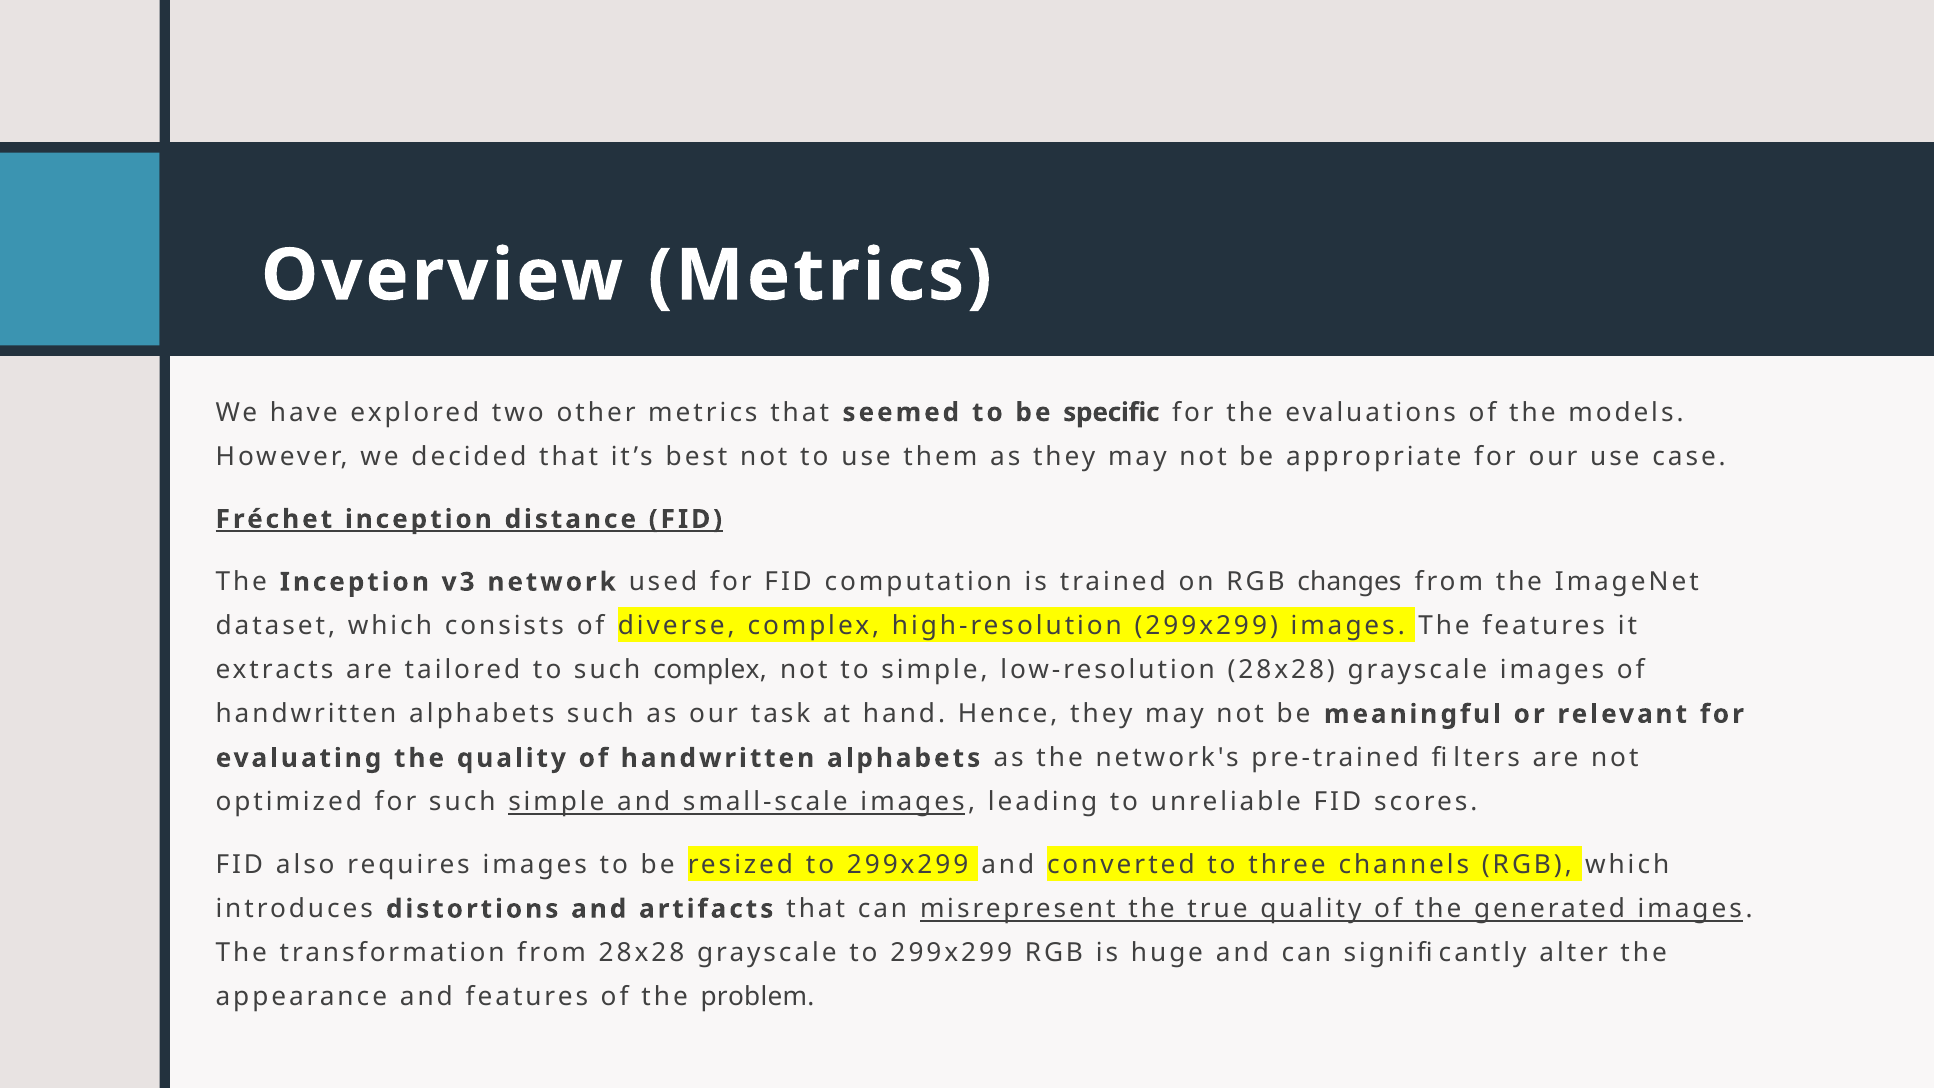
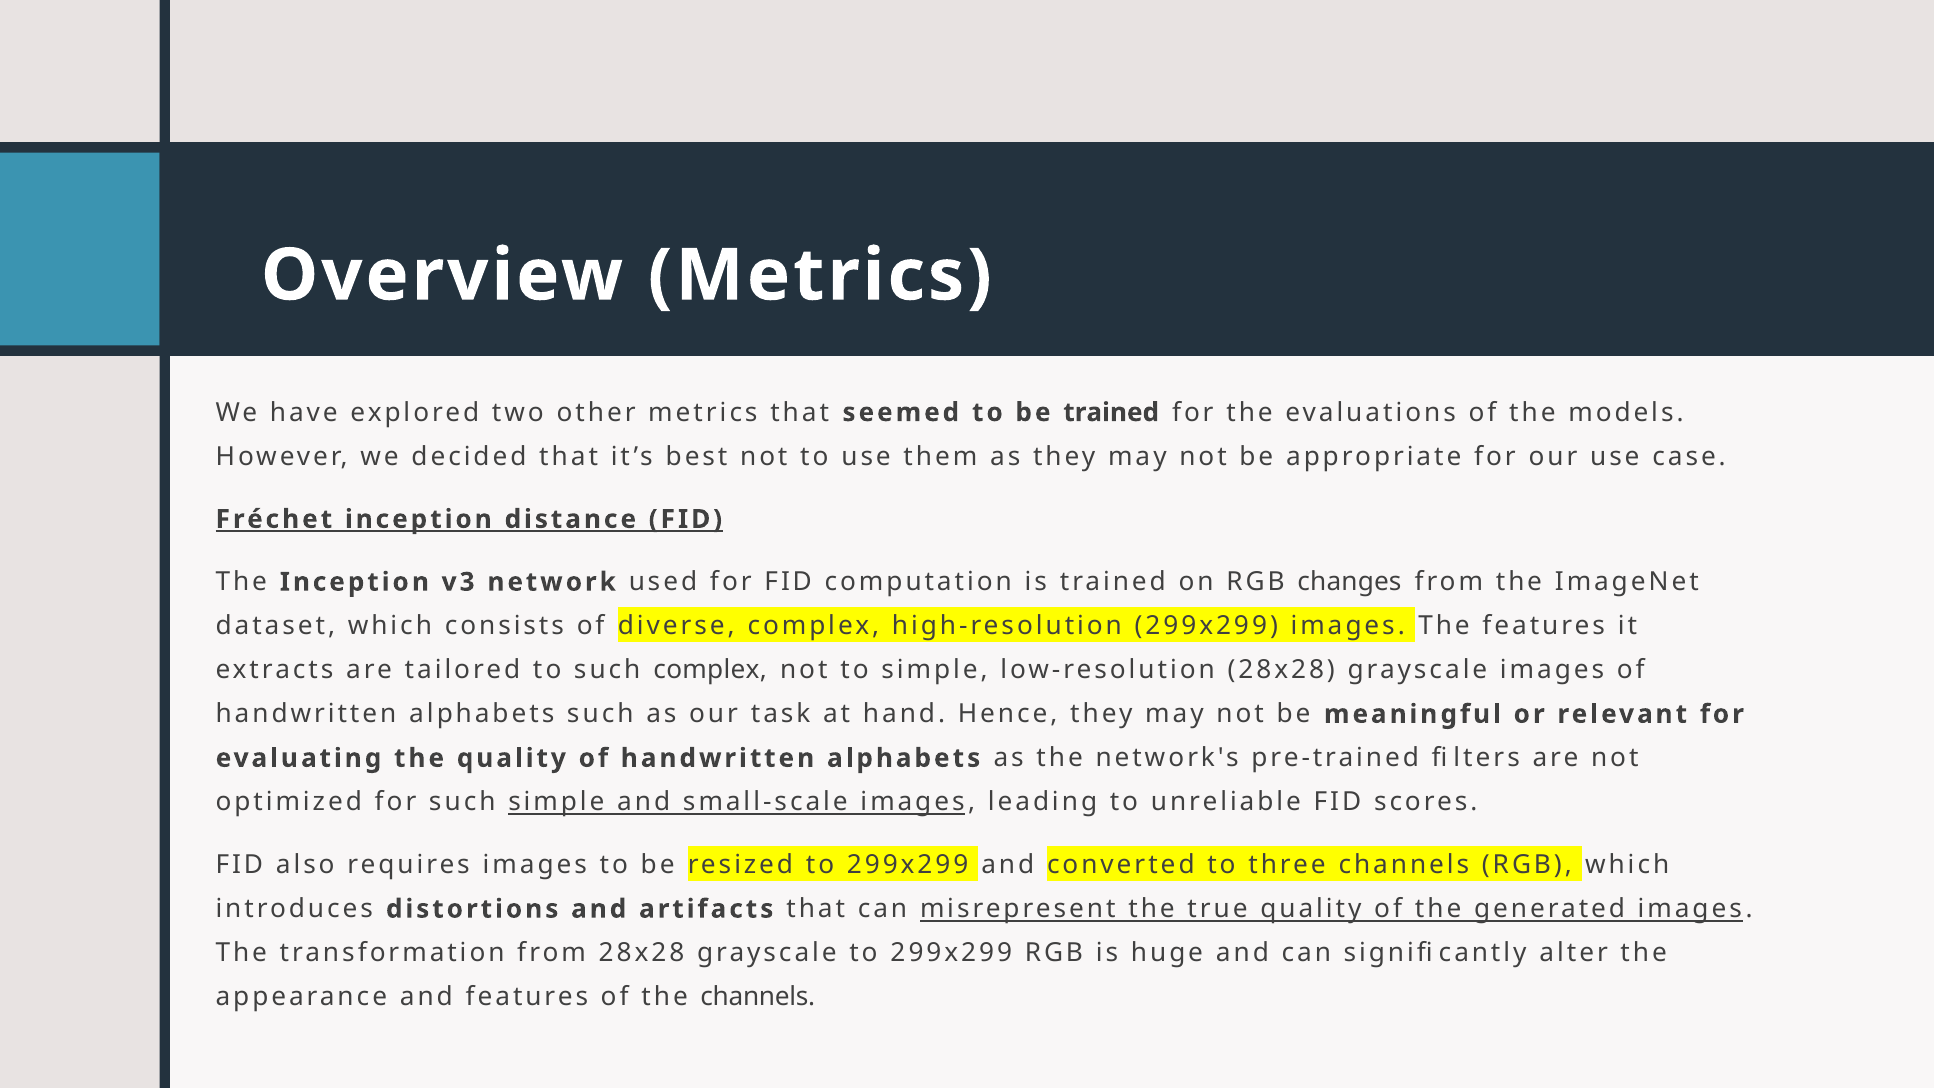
be specific: specific -> trained
the problem: problem -> channels
